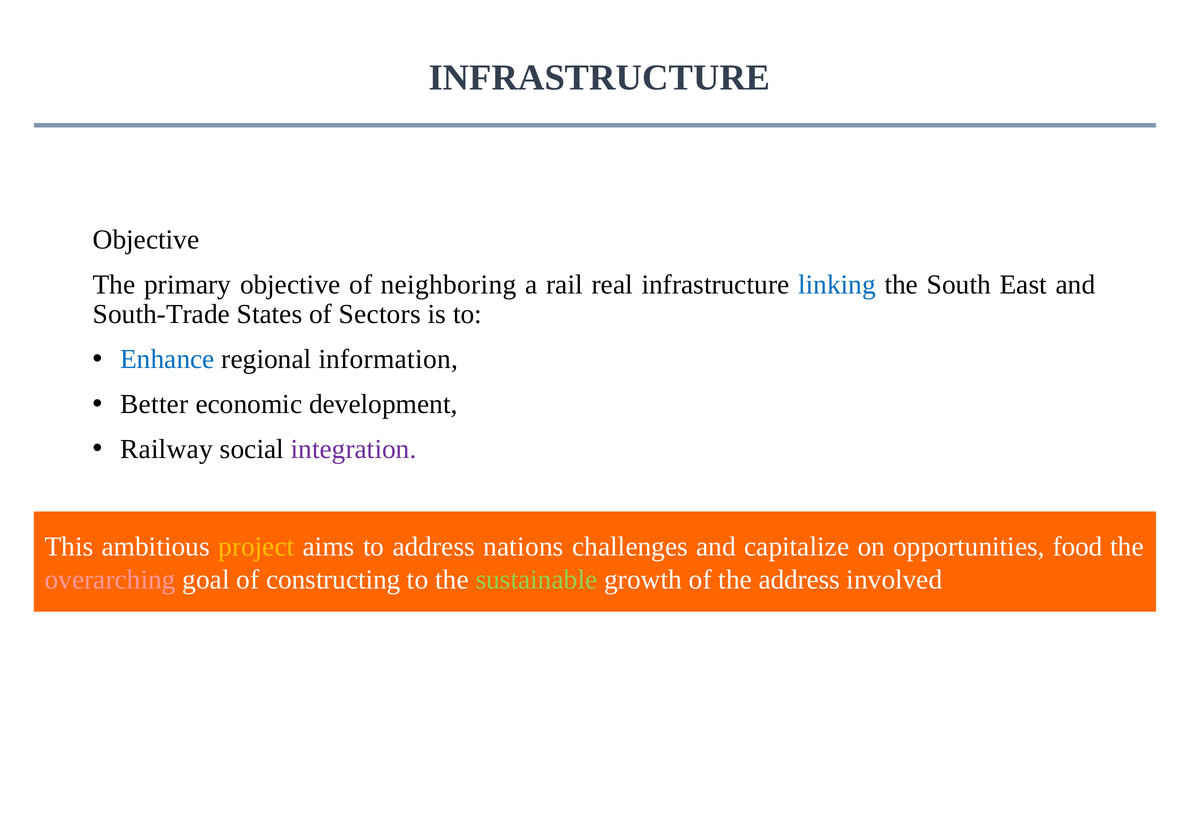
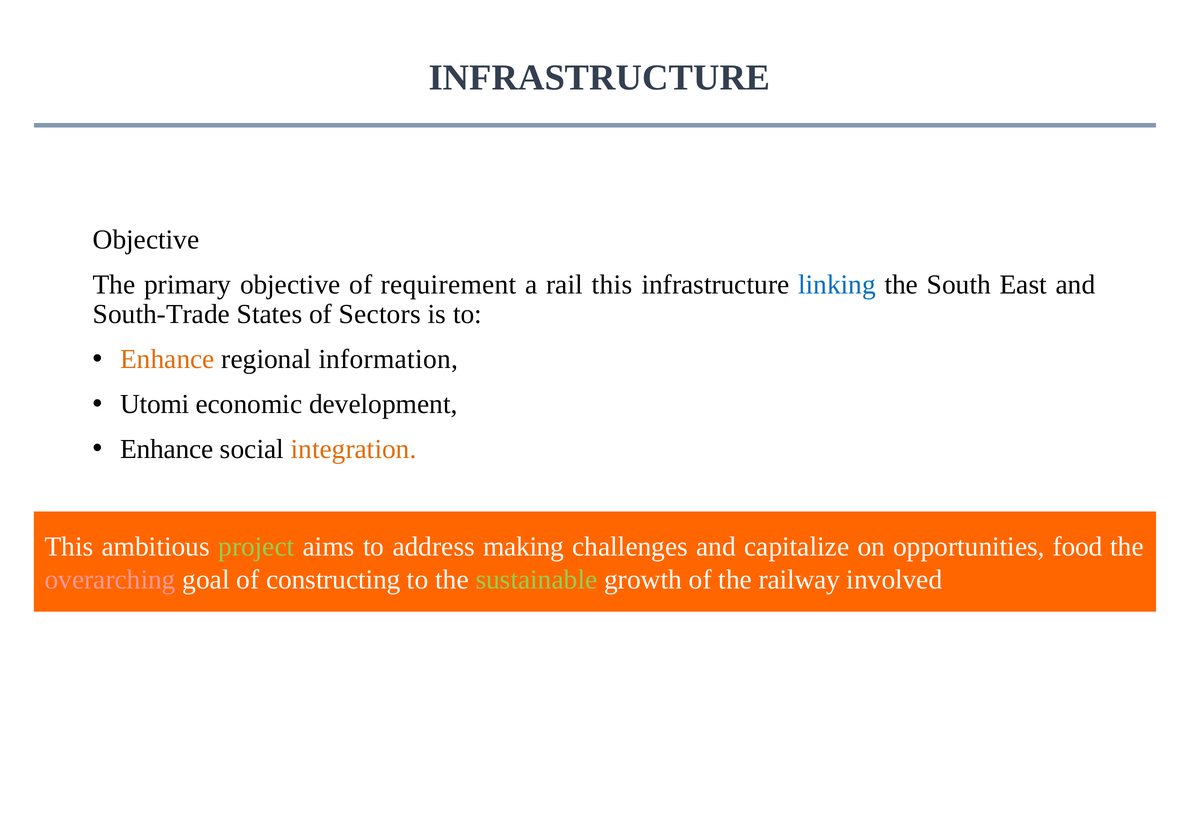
neighboring: neighboring -> requirement
rail real: real -> this
Enhance at (167, 359) colour: blue -> orange
Better: Better -> Utomi
Railway at (167, 449): Railway -> Enhance
integration colour: purple -> orange
project colour: yellow -> light green
nations: nations -> making
the address: address -> railway
